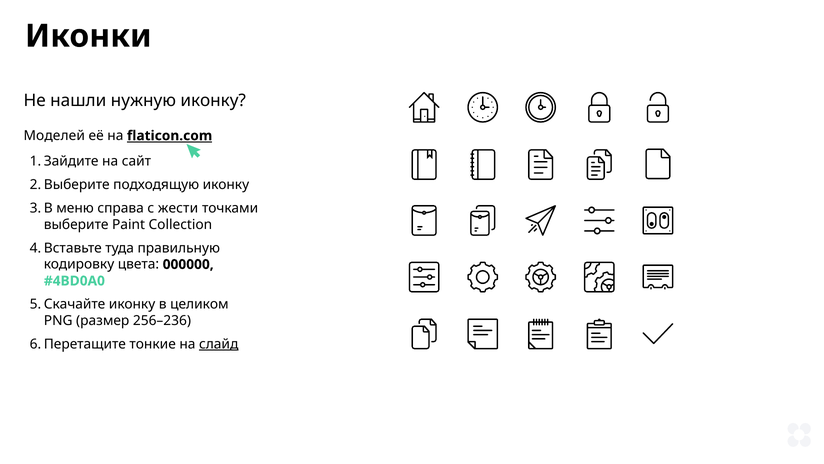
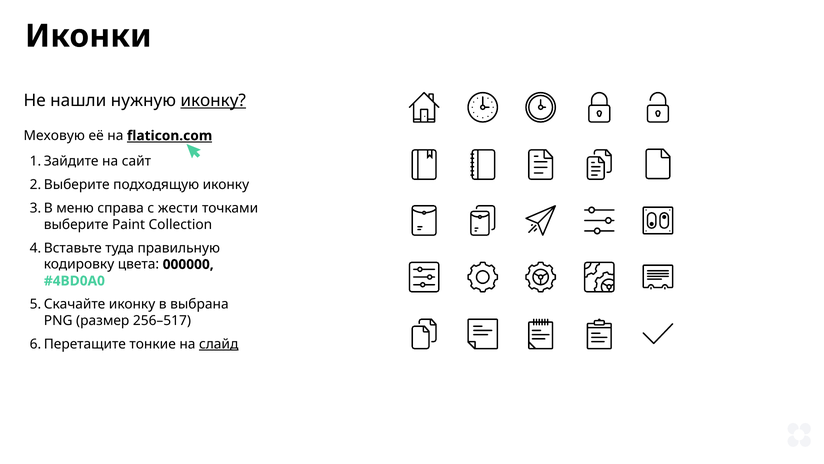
иконку at (213, 100) underline: none -> present
Моделей: Моделей -> Меховую
целиком: целиком -> выбрана
256–236: 256–236 -> 256–517
